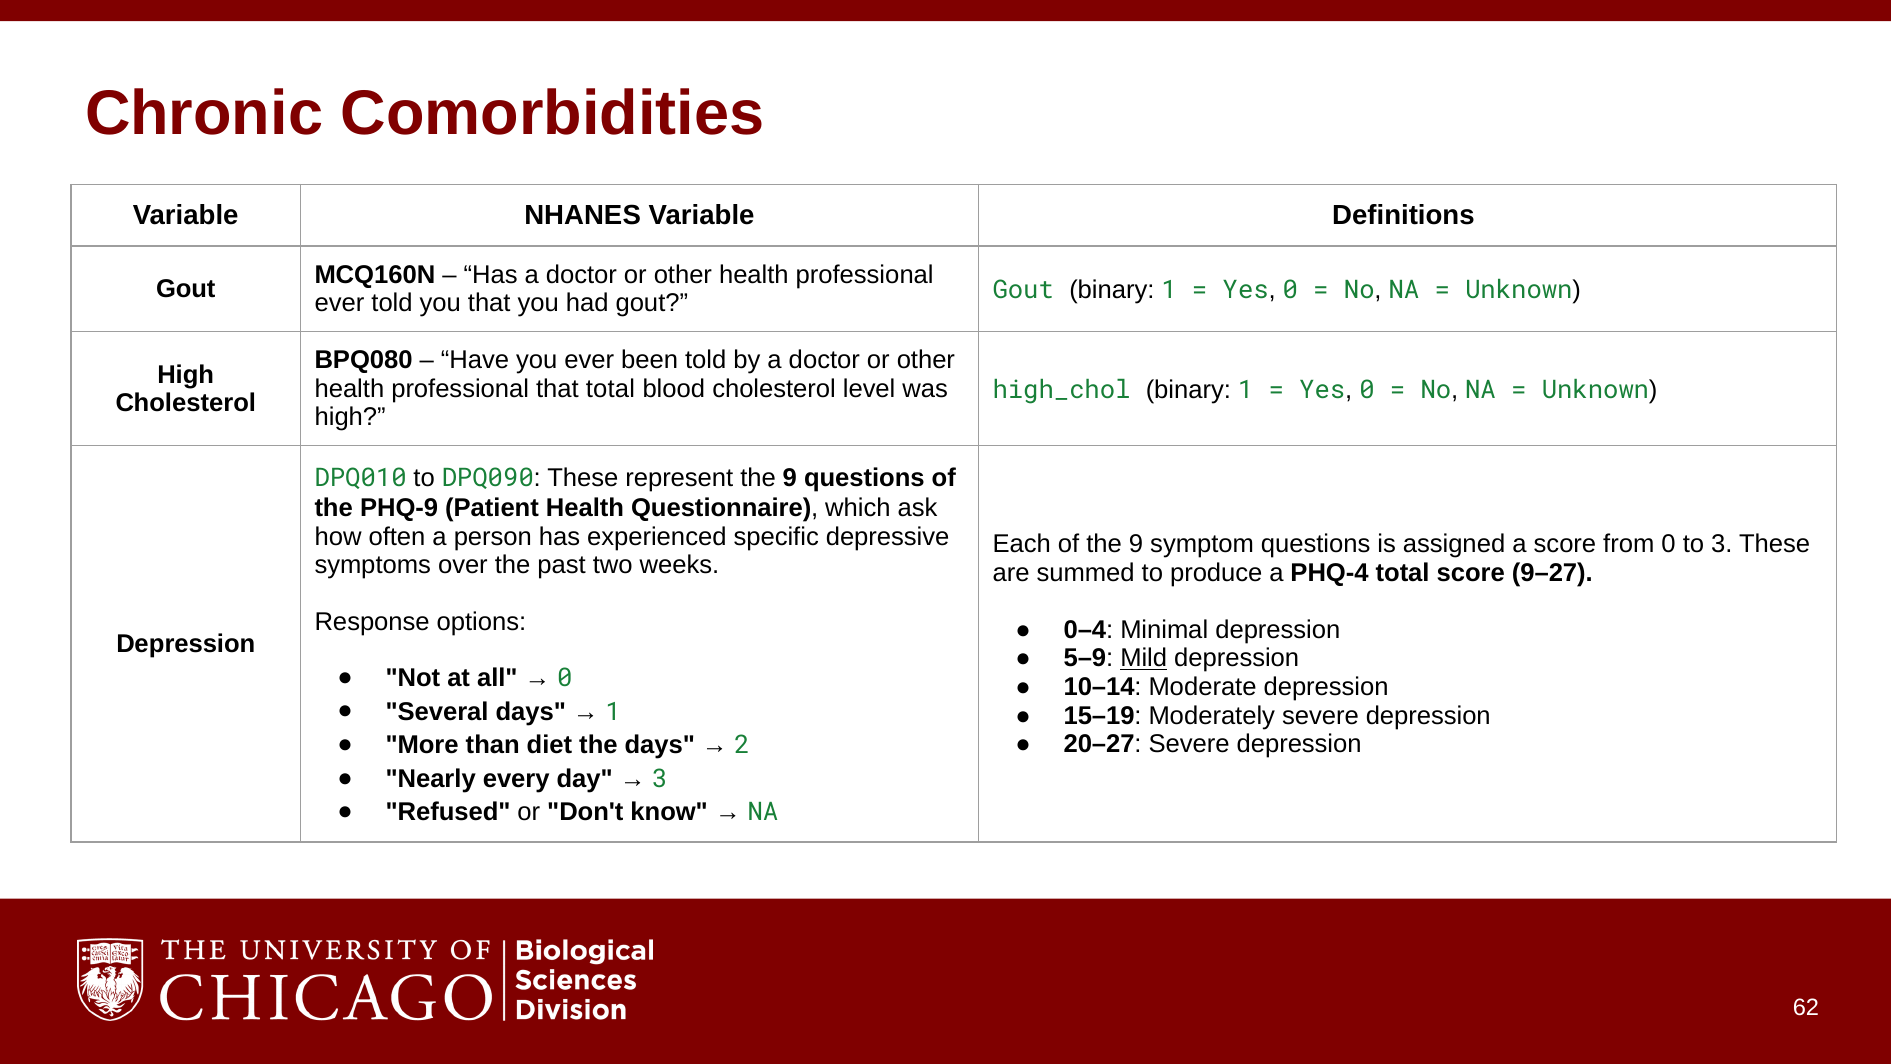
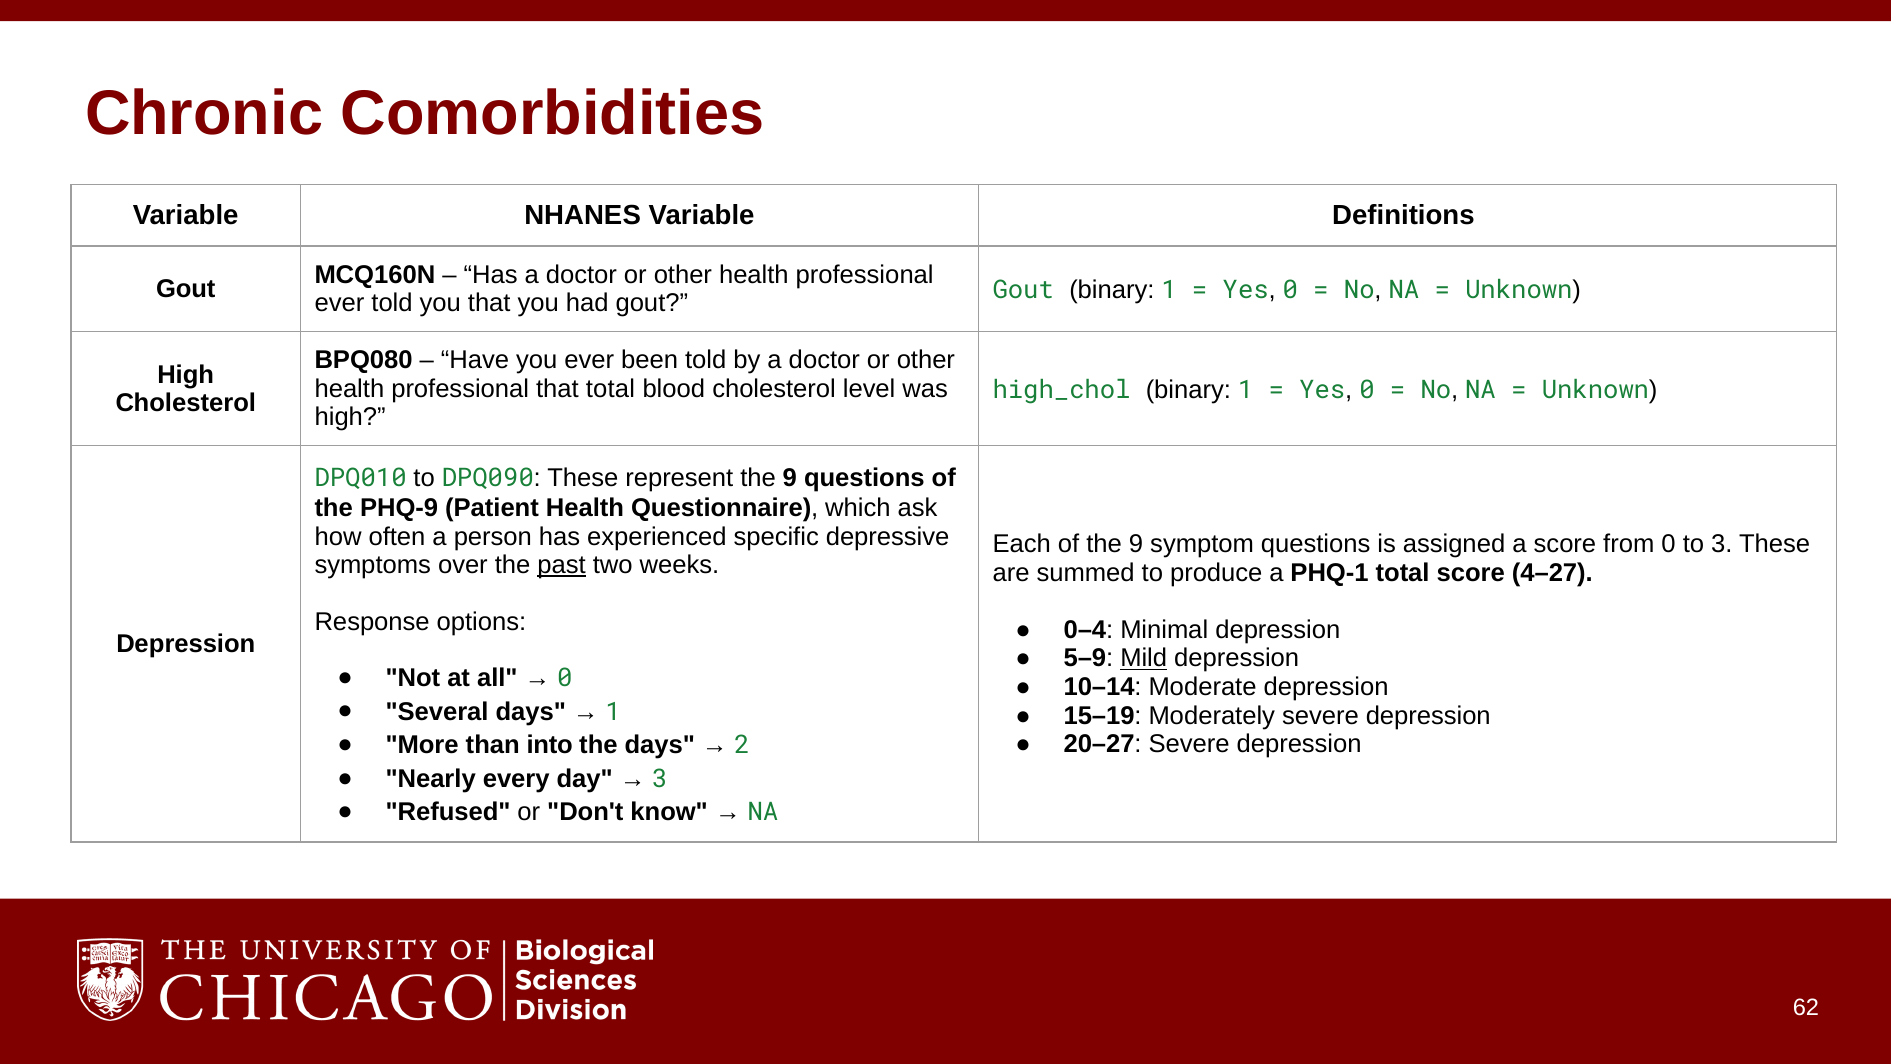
past underline: none -> present
PHQ-4: PHQ-4 -> PHQ-1
9–27: 9–27 -> 4–27
diet: diet -> into
